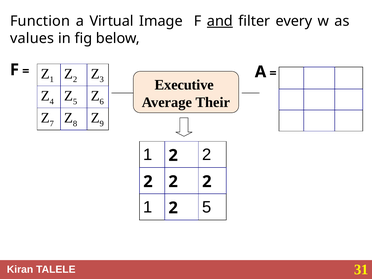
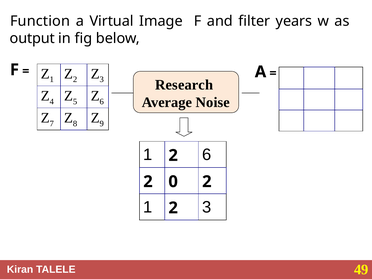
and underline: present -> none
every: every -> years
values: values -> output
Executive: Executive -> Research
Their: Their -> Noise
1 2 2: 2 -> 6
2 at (173, 182): 2 -> 0
2 5: 5 -> 3
31: 31 -> 49
